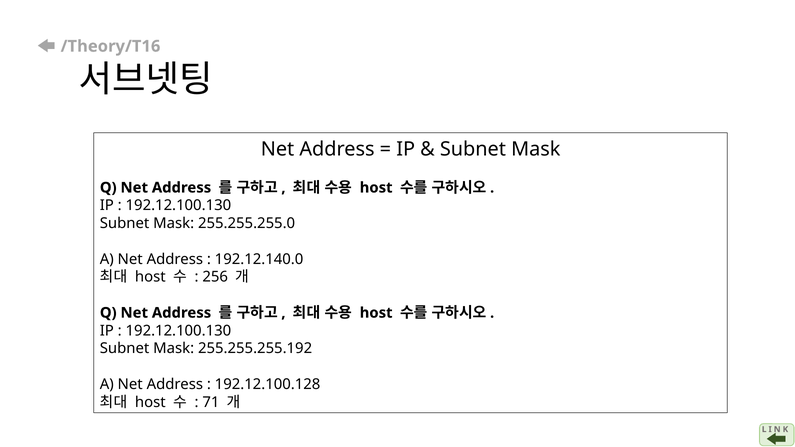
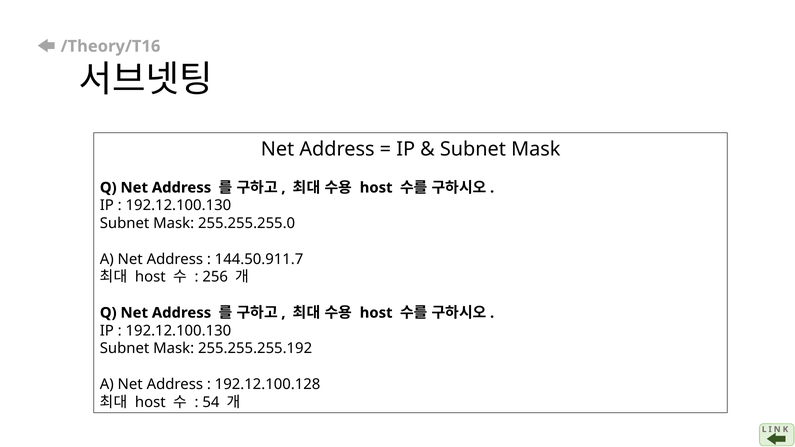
192.12.140.0: 192.12.140.0 -> 144.50.911.7
71: 71 -> 54
